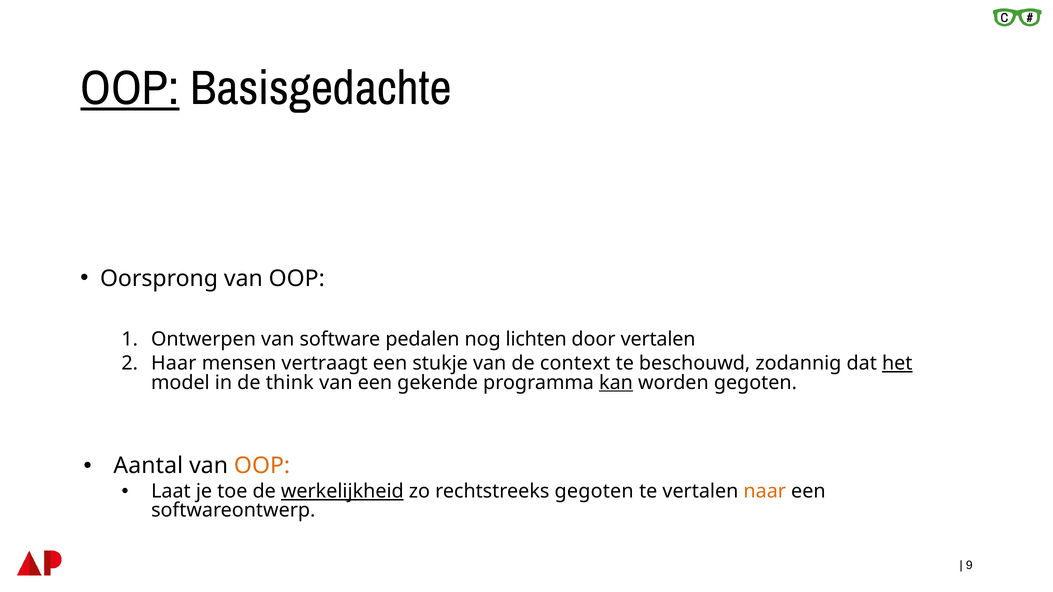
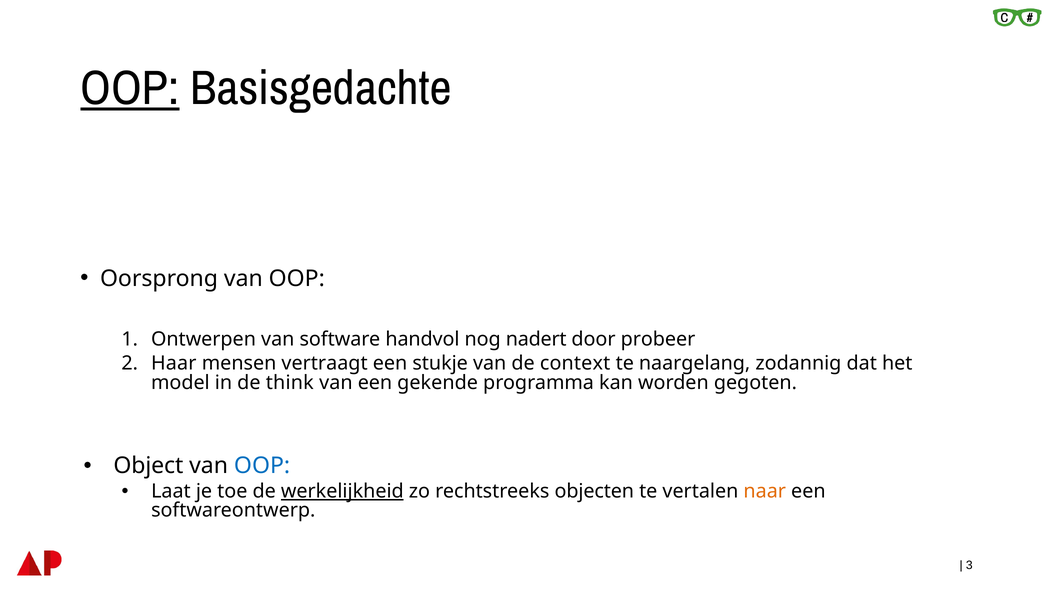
pedalen: pedalen -> handvol
lichten: lichten -> nadert
door vertalen: vertalen -> probeer
beschouwd: beschouwd -> naargelang
het underline: present -> none
kan underline: present -> none
Aantal: Aantal -> Object
OOP at (262, 466) colour: orange -> blue
rechtstreeks gegoten: gegoten -> objecten
9: 9 -> 3
